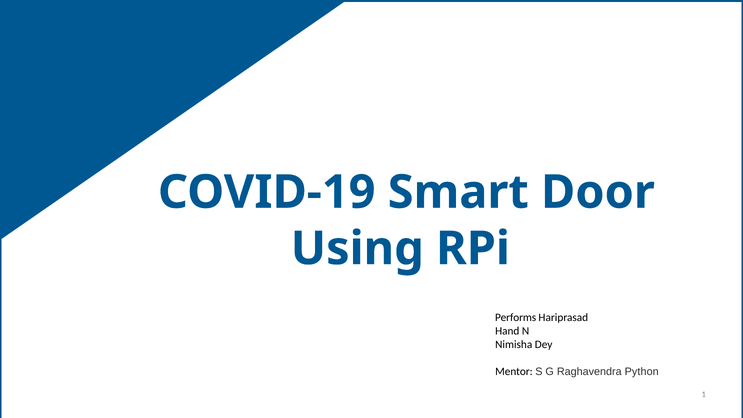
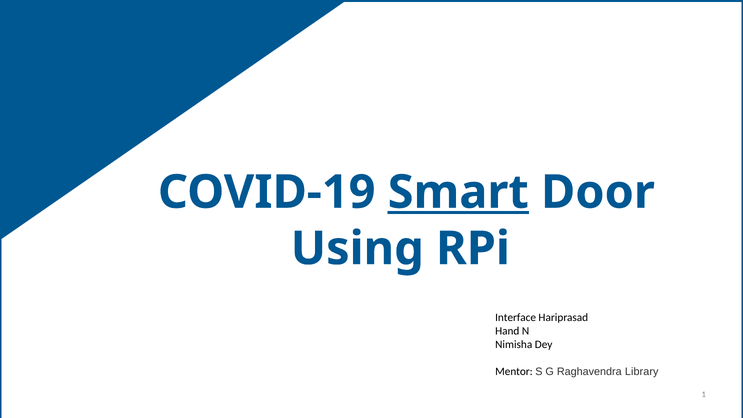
Smart underline: none -> present
Performs: Performs -> Interface
Python: Python -> Library
